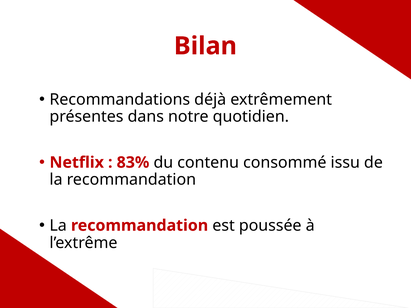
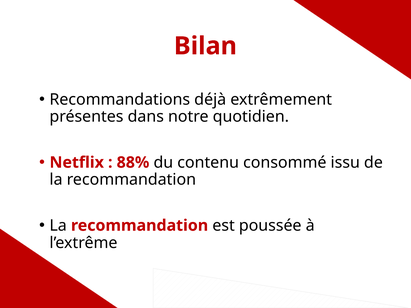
83%: 83% -> 88%
